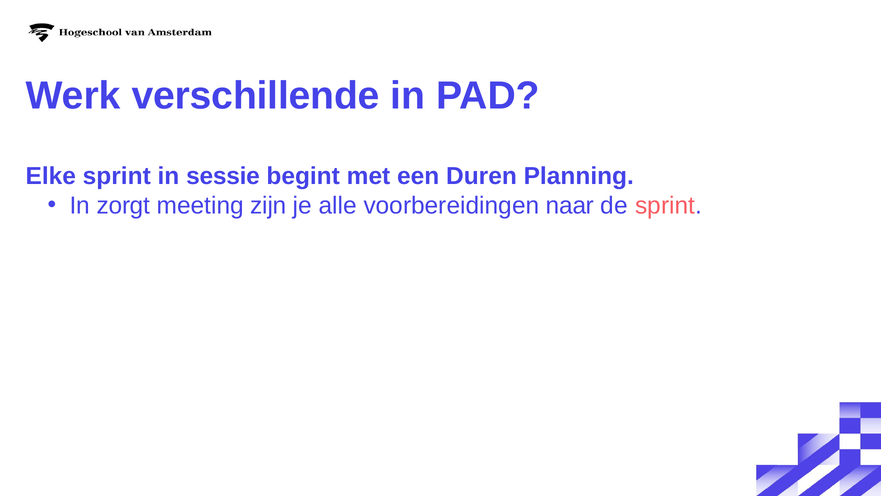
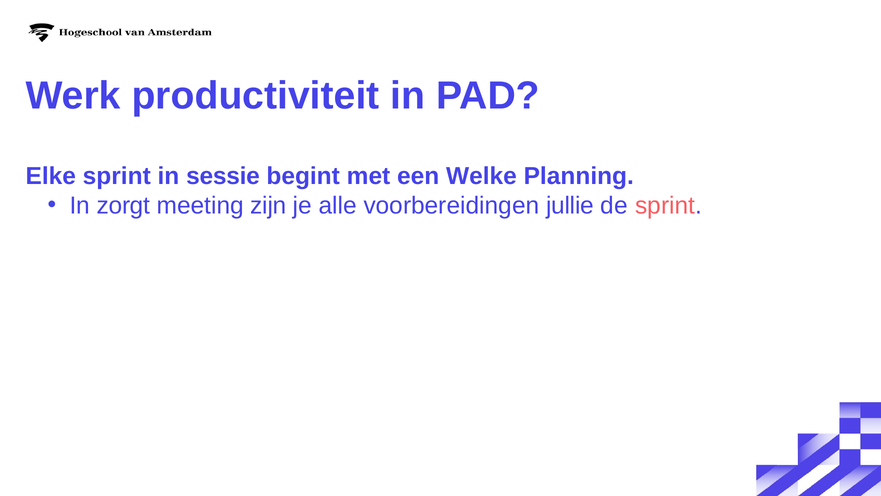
verschillende: verschillende -> productiviteit
Duren: Duren -> Welke
naar: naar -> jullie
